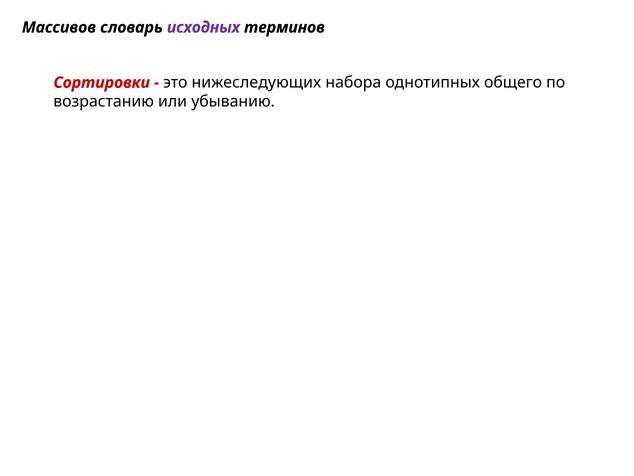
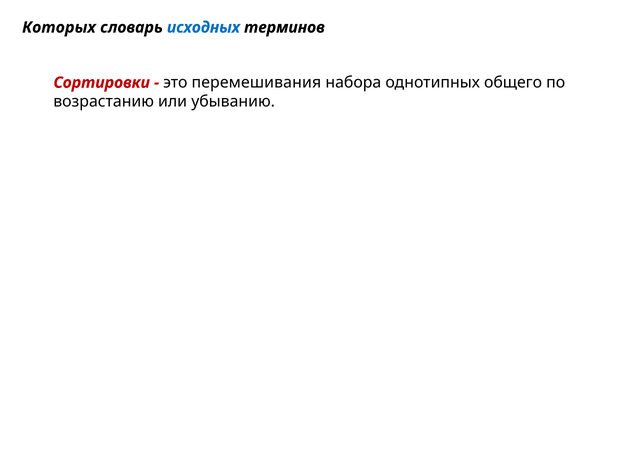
Массивов: Массивов -> Которых
исходных colour: purple -> blue
нижеследующих: нижеследующих -> перемешивания
